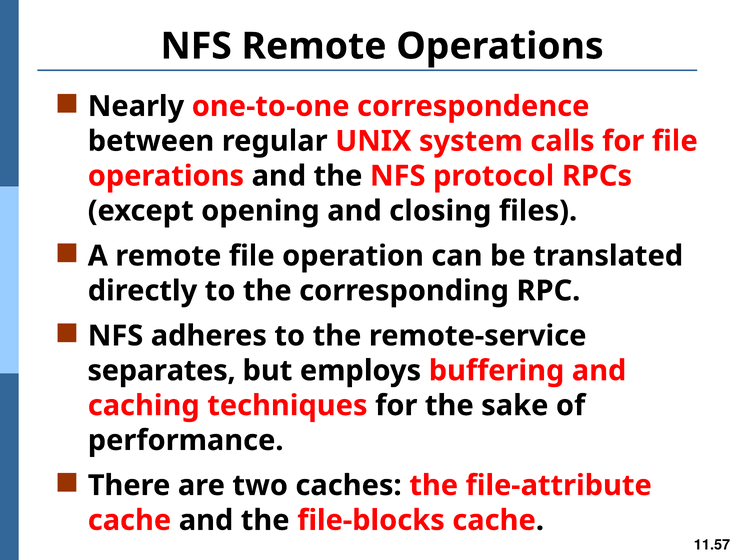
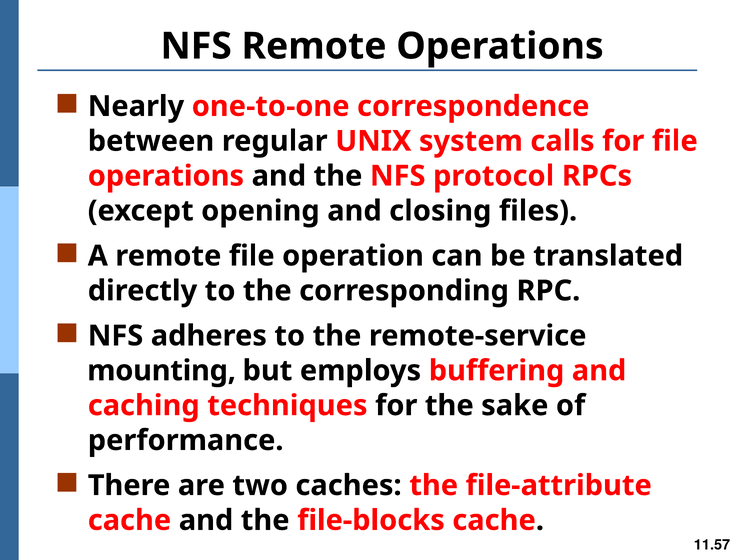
separates: separates -> mounting
